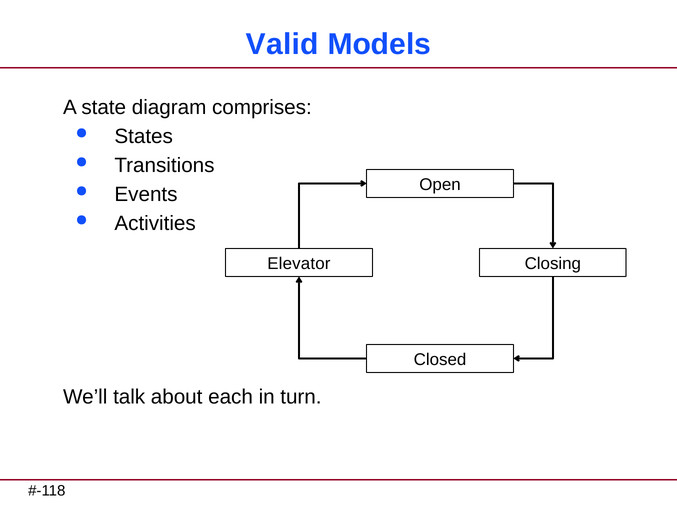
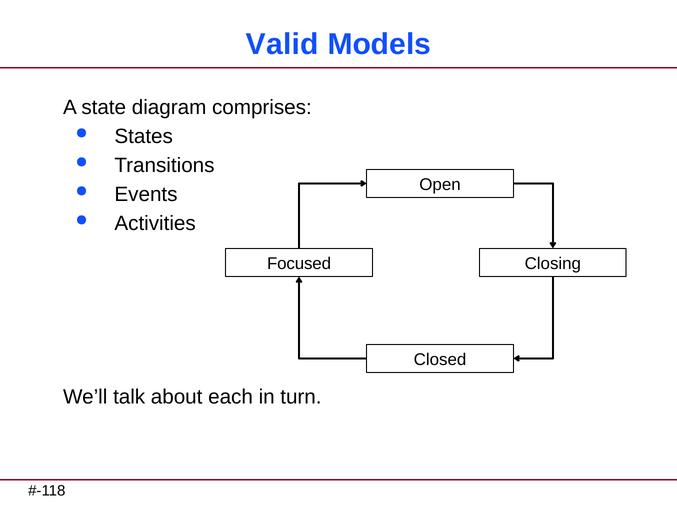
Elevator: Elevator -> Focused
